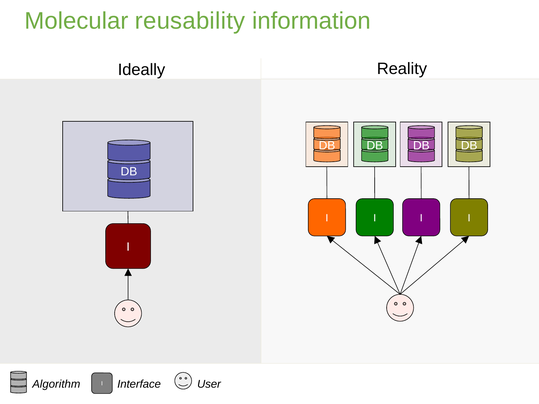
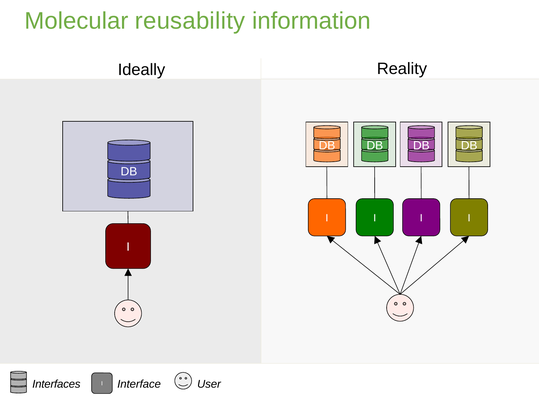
Algorithm: Algorithm -> Interfaces
